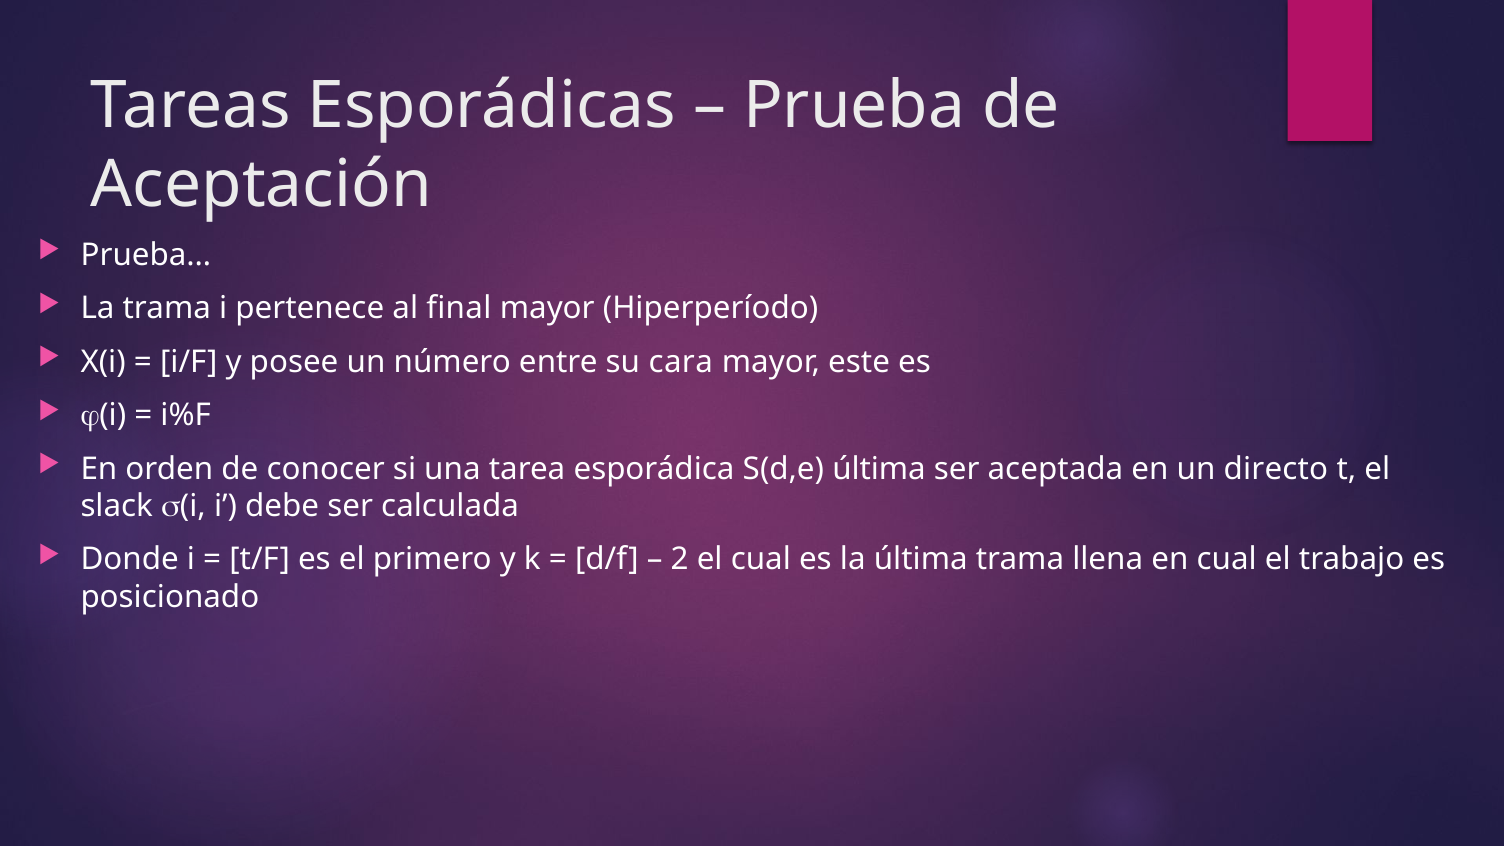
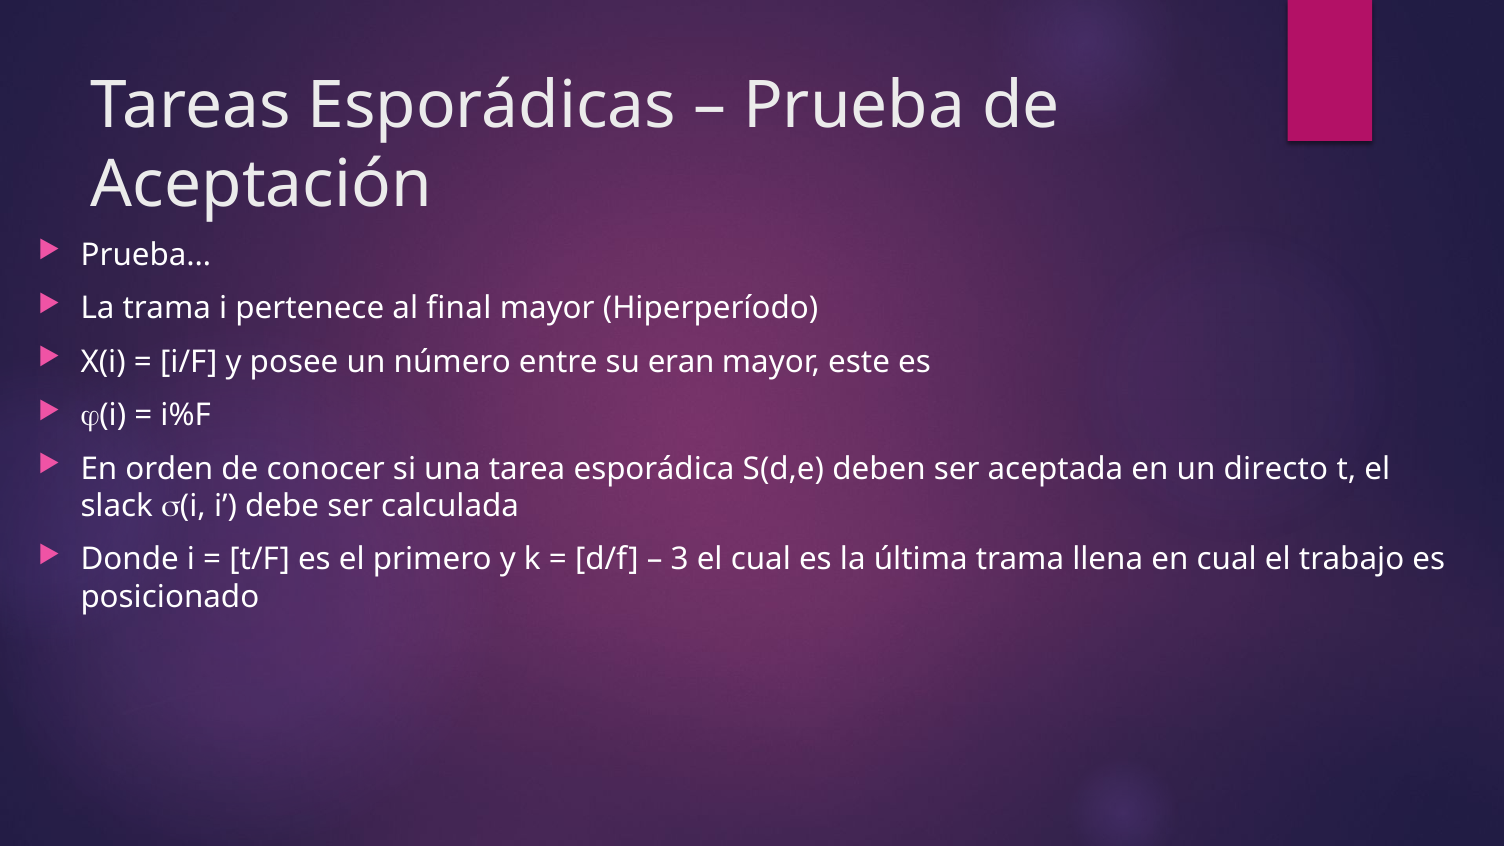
cara: cara -> eran
S(d,e última: última -> deben
2: 2 -> 3
